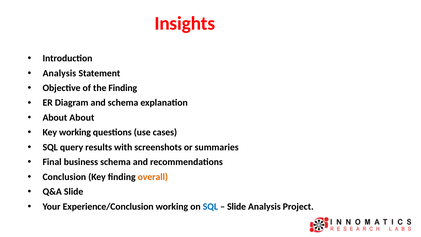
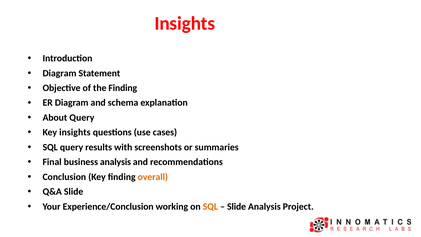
Analysis at (59, 73): Analysis -> Diagram
About About: About -> Query
Key working: working -> insights
business schema: schema -> analysis
SQL at (210, 206) colour: blue -> orange
